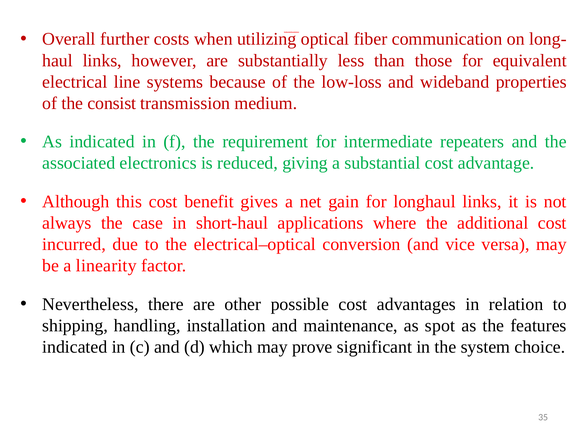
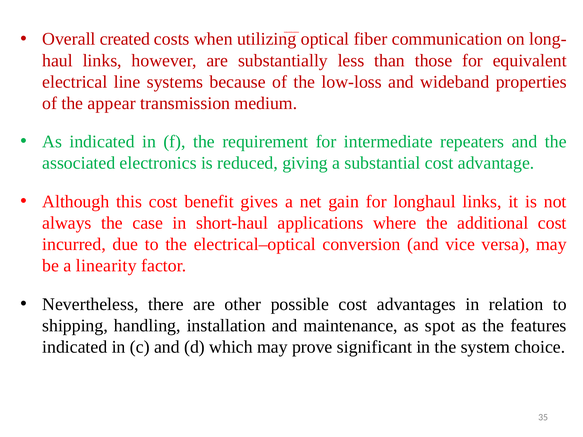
further: further -> created
consist: consist -> appear
